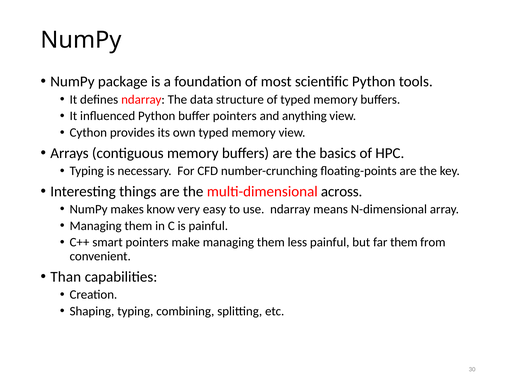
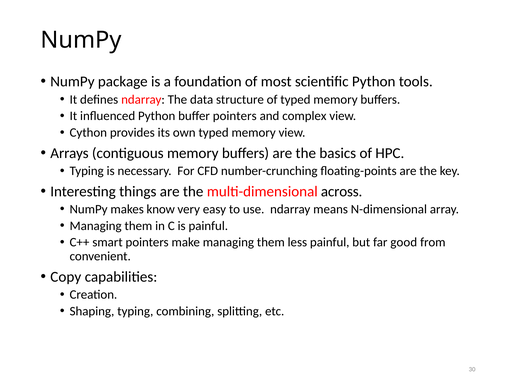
anything: anything -> complex
far them: them -> good
Than: Than -> Copy
